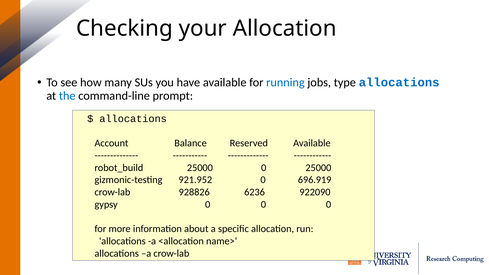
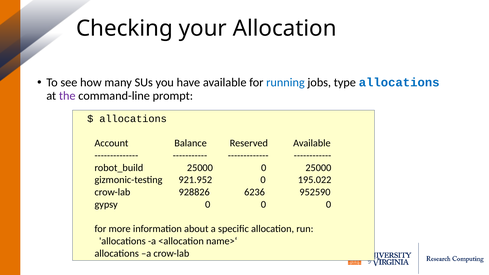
the colour: blue -> purple
696.919: 696.919 -> 195.022
922090: 922090 -> 952590
